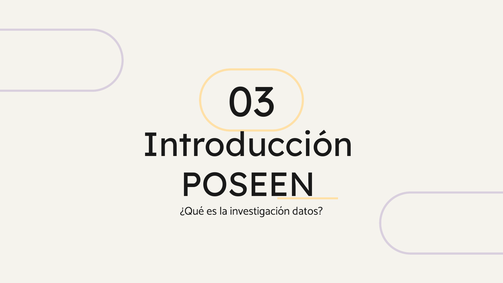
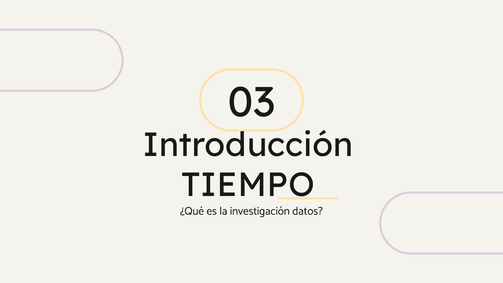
POSEEN: POSEEN -> TIEMPO
